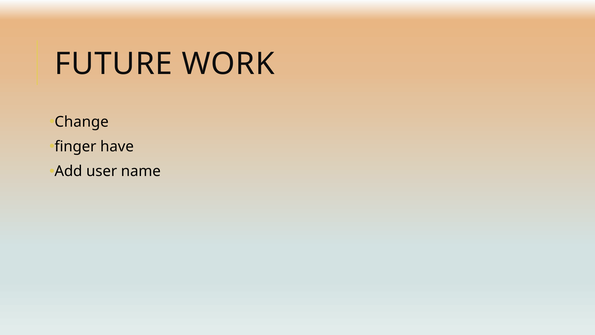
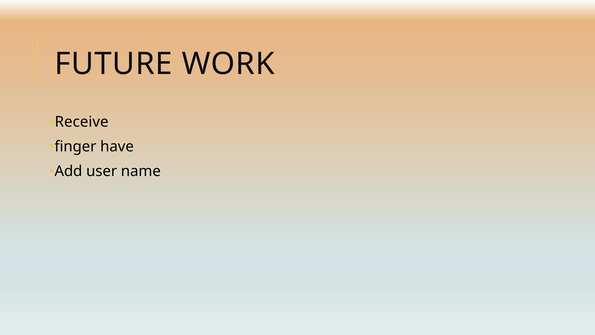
Change: Change -> Receive
